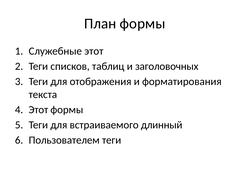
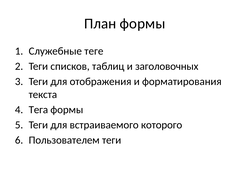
Служебные этот: этот -> теге
Этот at (38, 110): Этот -> Тега
длинный: длинный -> которого
